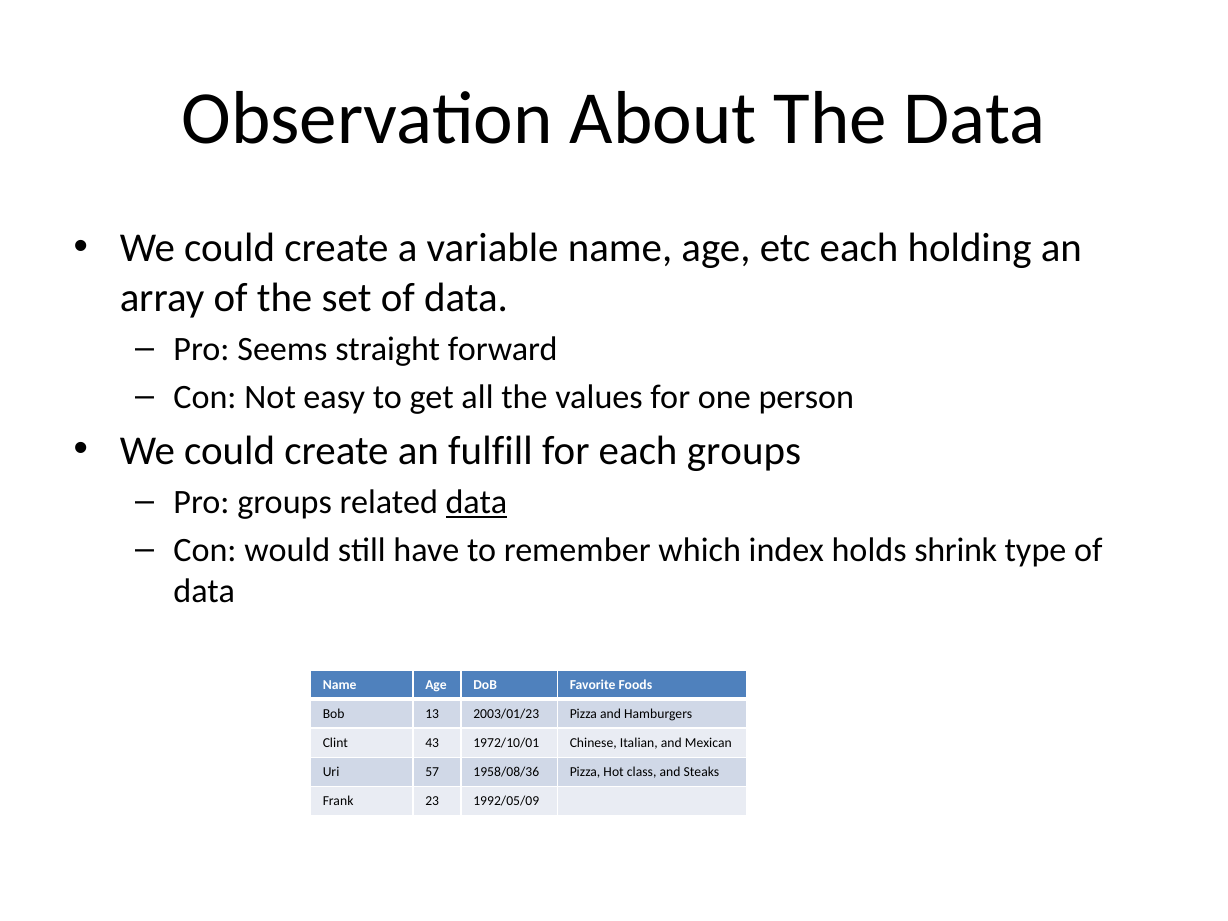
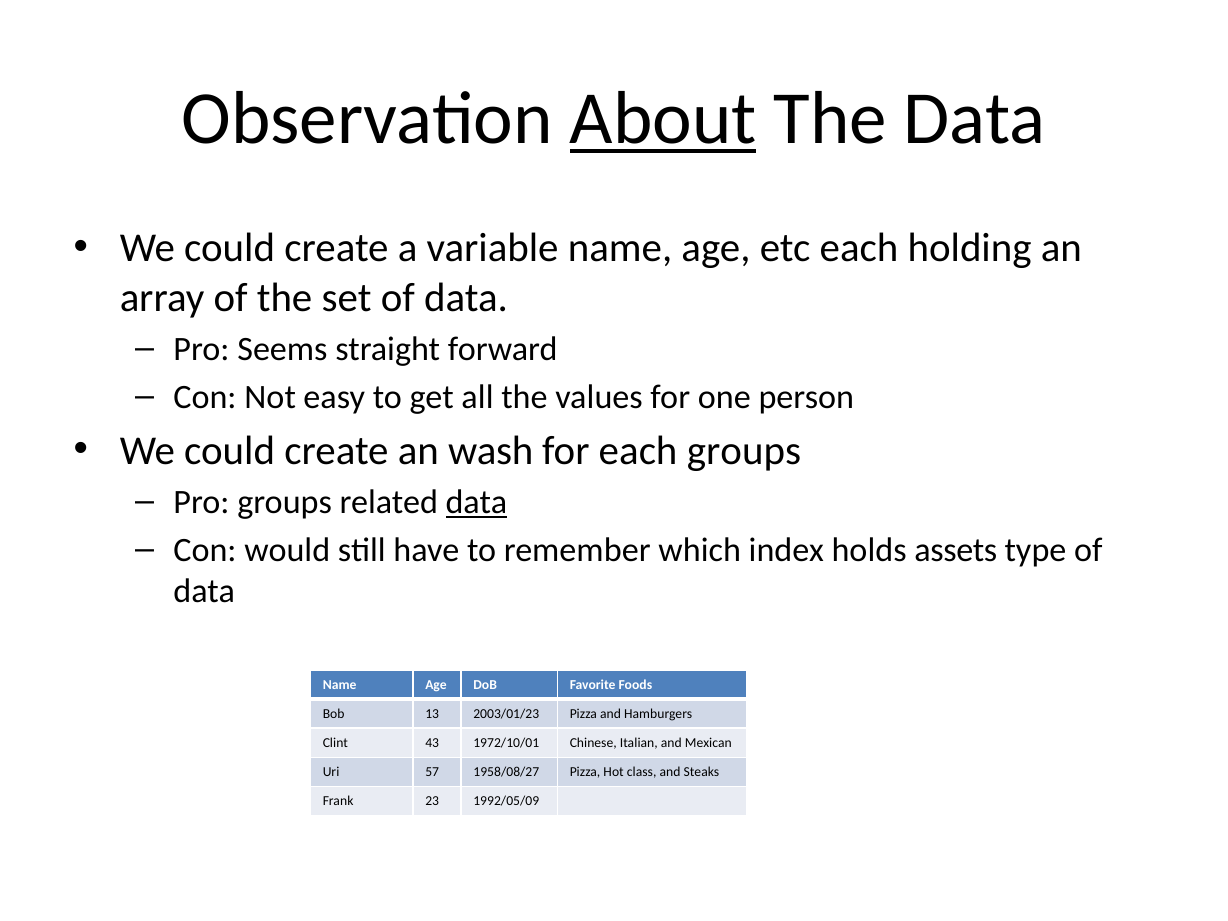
About underline: none -> present
fulfill: fulfill -> wash
shrink: shrink -> assets
1958/08/36: 1958/08/36 -> 1958/08/27
